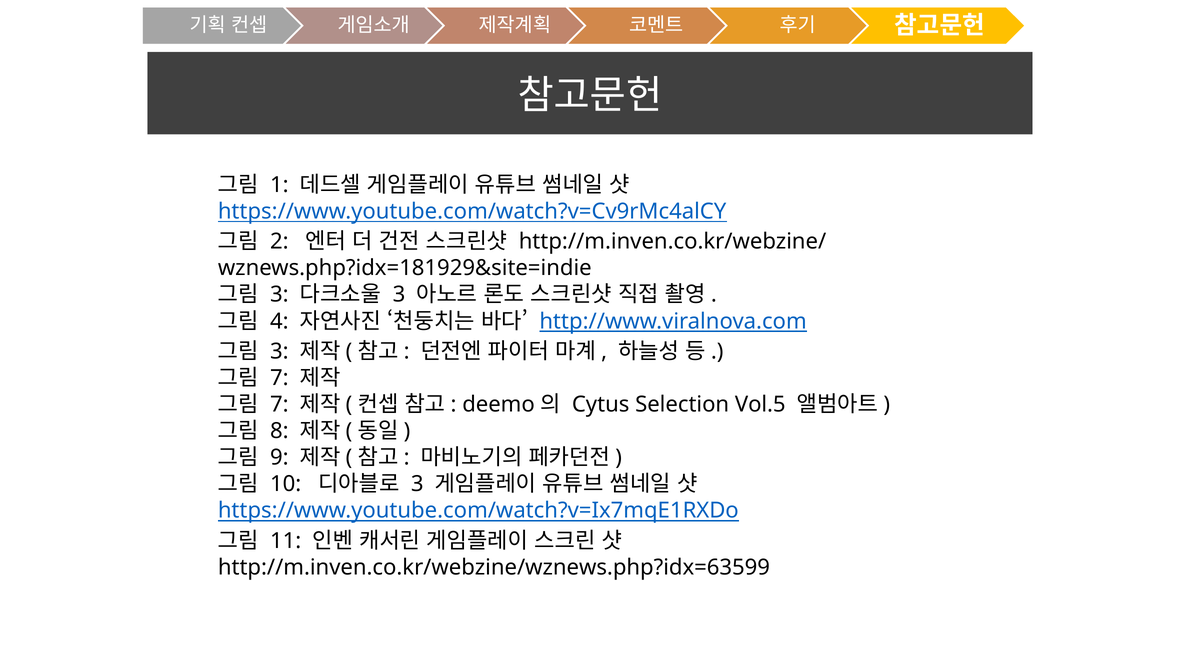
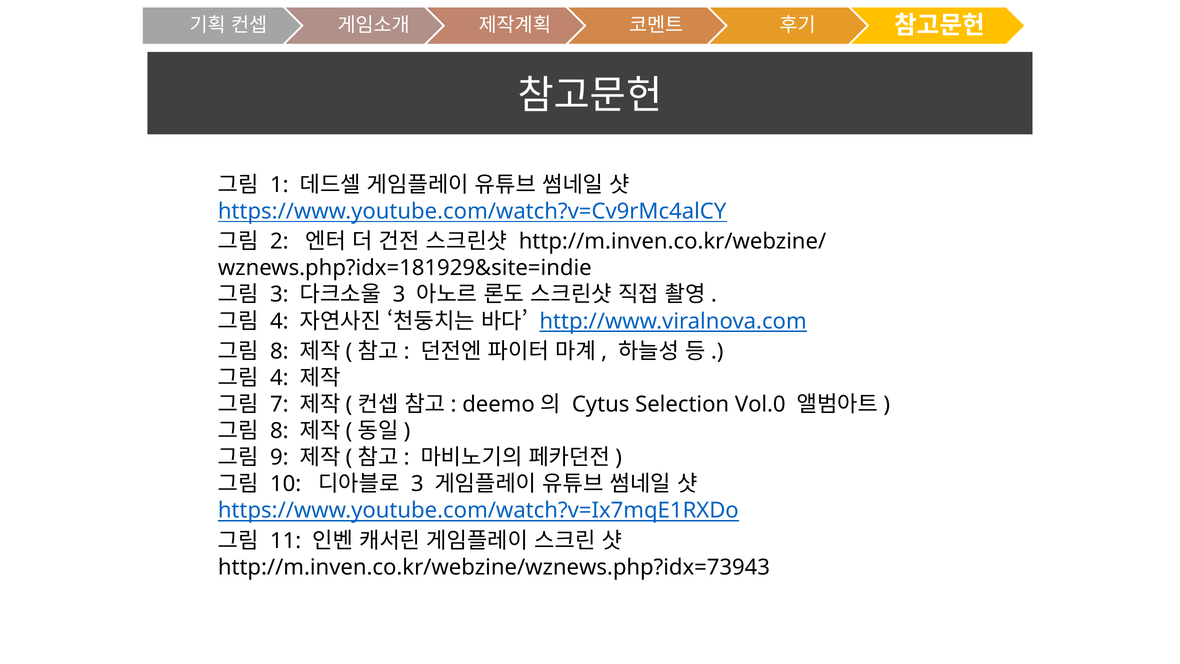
3 at (279, 351): 3 -> 8
7 at (279, 378): 7 -> 4
Vol.5: Vol.5 -> Vol.0
http://m.inven.co.kr/webzine/wznews.php?idx=63599: http://m.inven.co.kr/webzine/wznews.php?idx=63599 -> http://m.inven.co.kr/webzine/wznews.php?idx=73943
